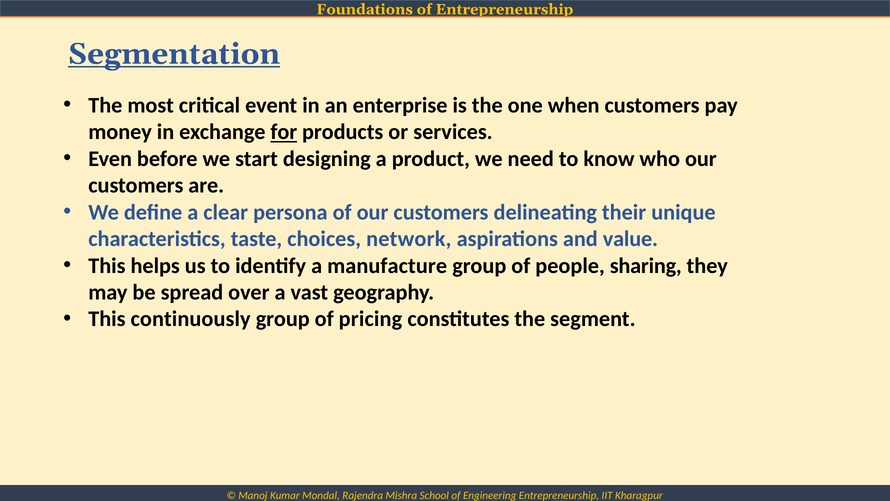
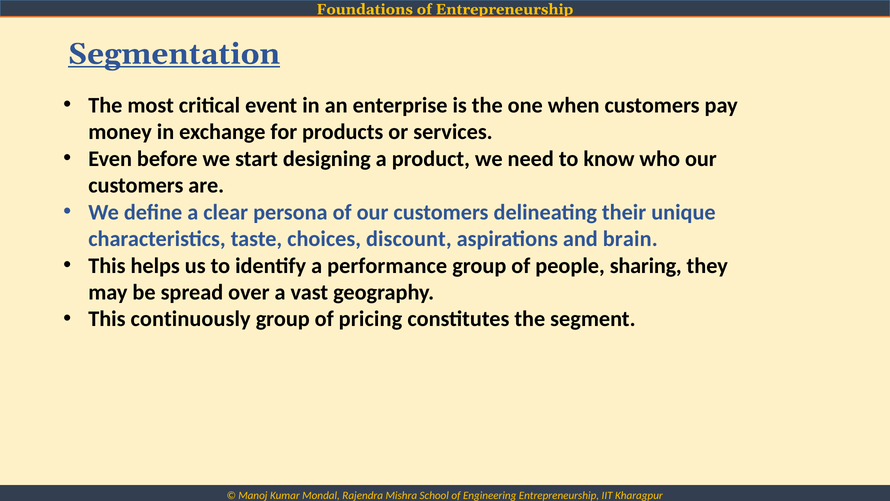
for underline: present -> none
network: network -> discount
value: value -> brain
manufacture: manufacture -> performance
